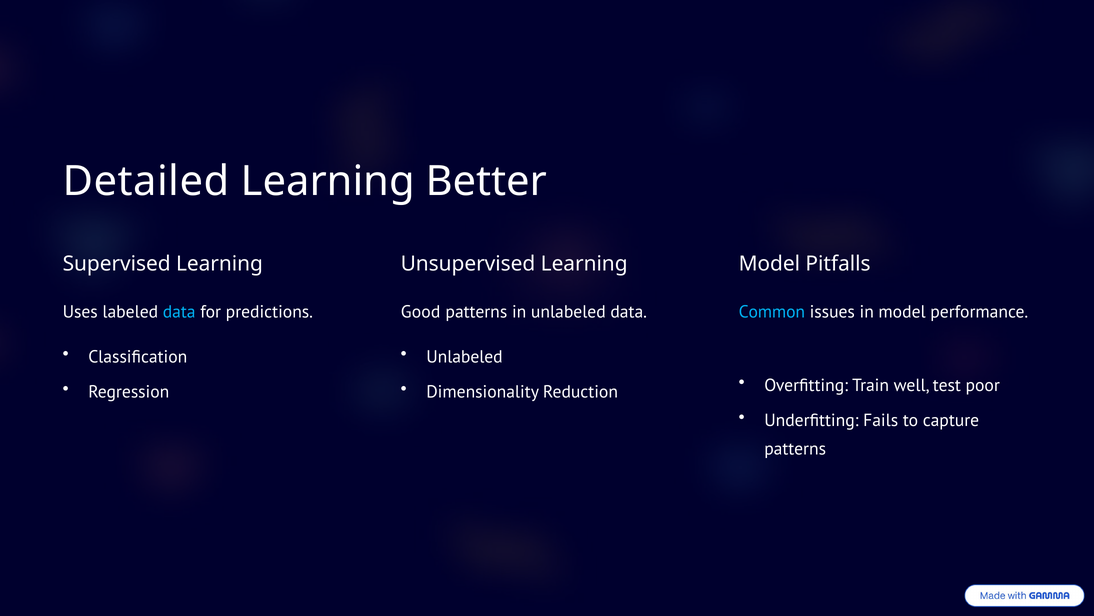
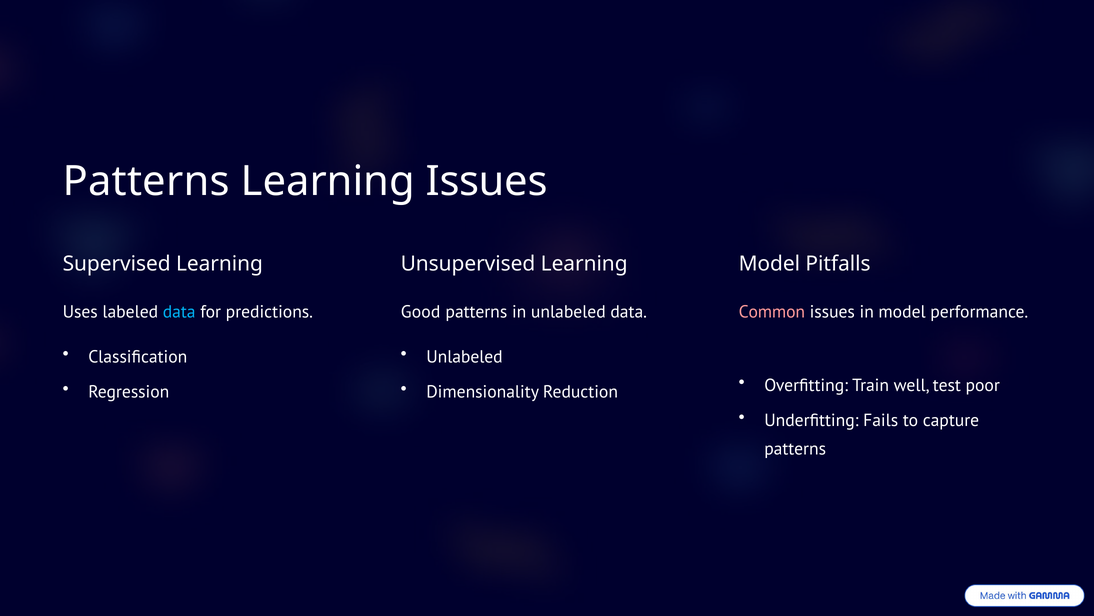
Detailed at (146, 181): Detailed -> Patterns
Learning Better: Better -> Issues
Common colour: light blue -> pink
